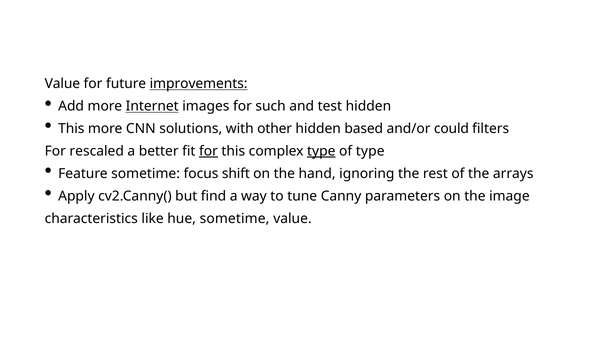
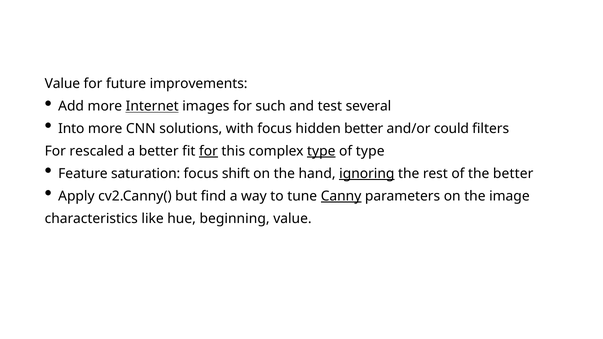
improvements underline: present -> none
test hidden: hidden -> several
This at (71, 129): This -> Into
with other: other -> focus
hidden based: based -> better
Feature sometime: sometime -> saturation
ignoring underline: none -> present
the arrays: arrays -> better
Canny underline: none -> present
hue sometime: sometime -> beginning
